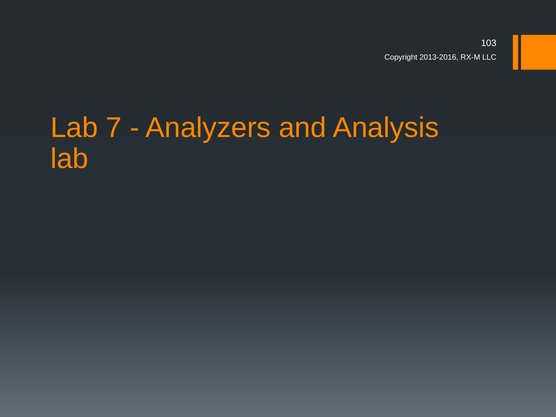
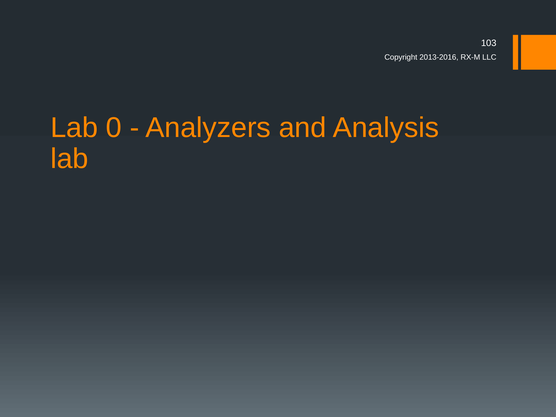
7: 7 -> 0
